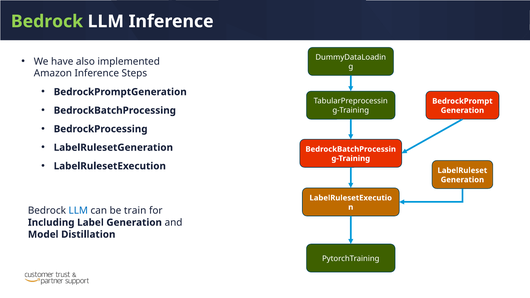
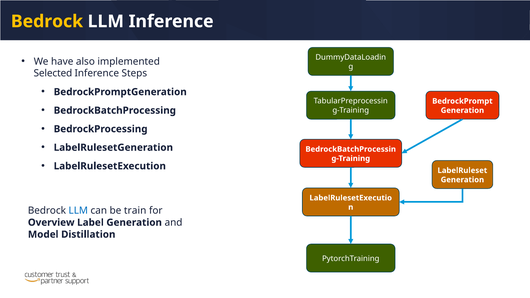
Bedrock at (47, 21) colour: light green -> yellow
Amazon: Amazon -> Selected
Including: Including -> Overview
